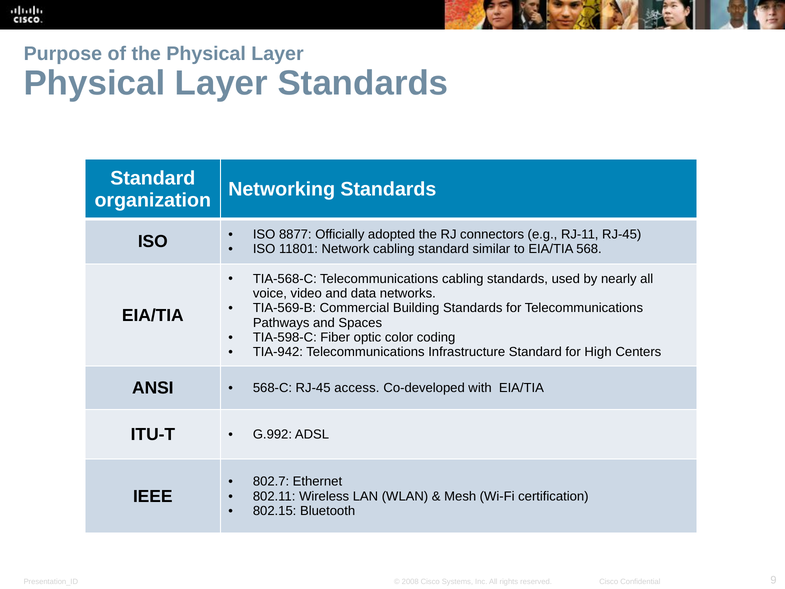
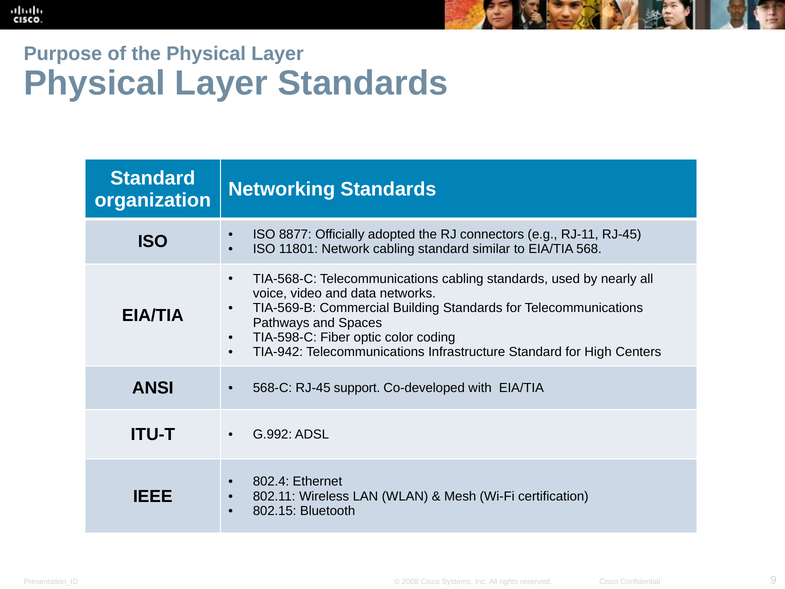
access: access -> support
802.7: 802.7 -> 802.4
